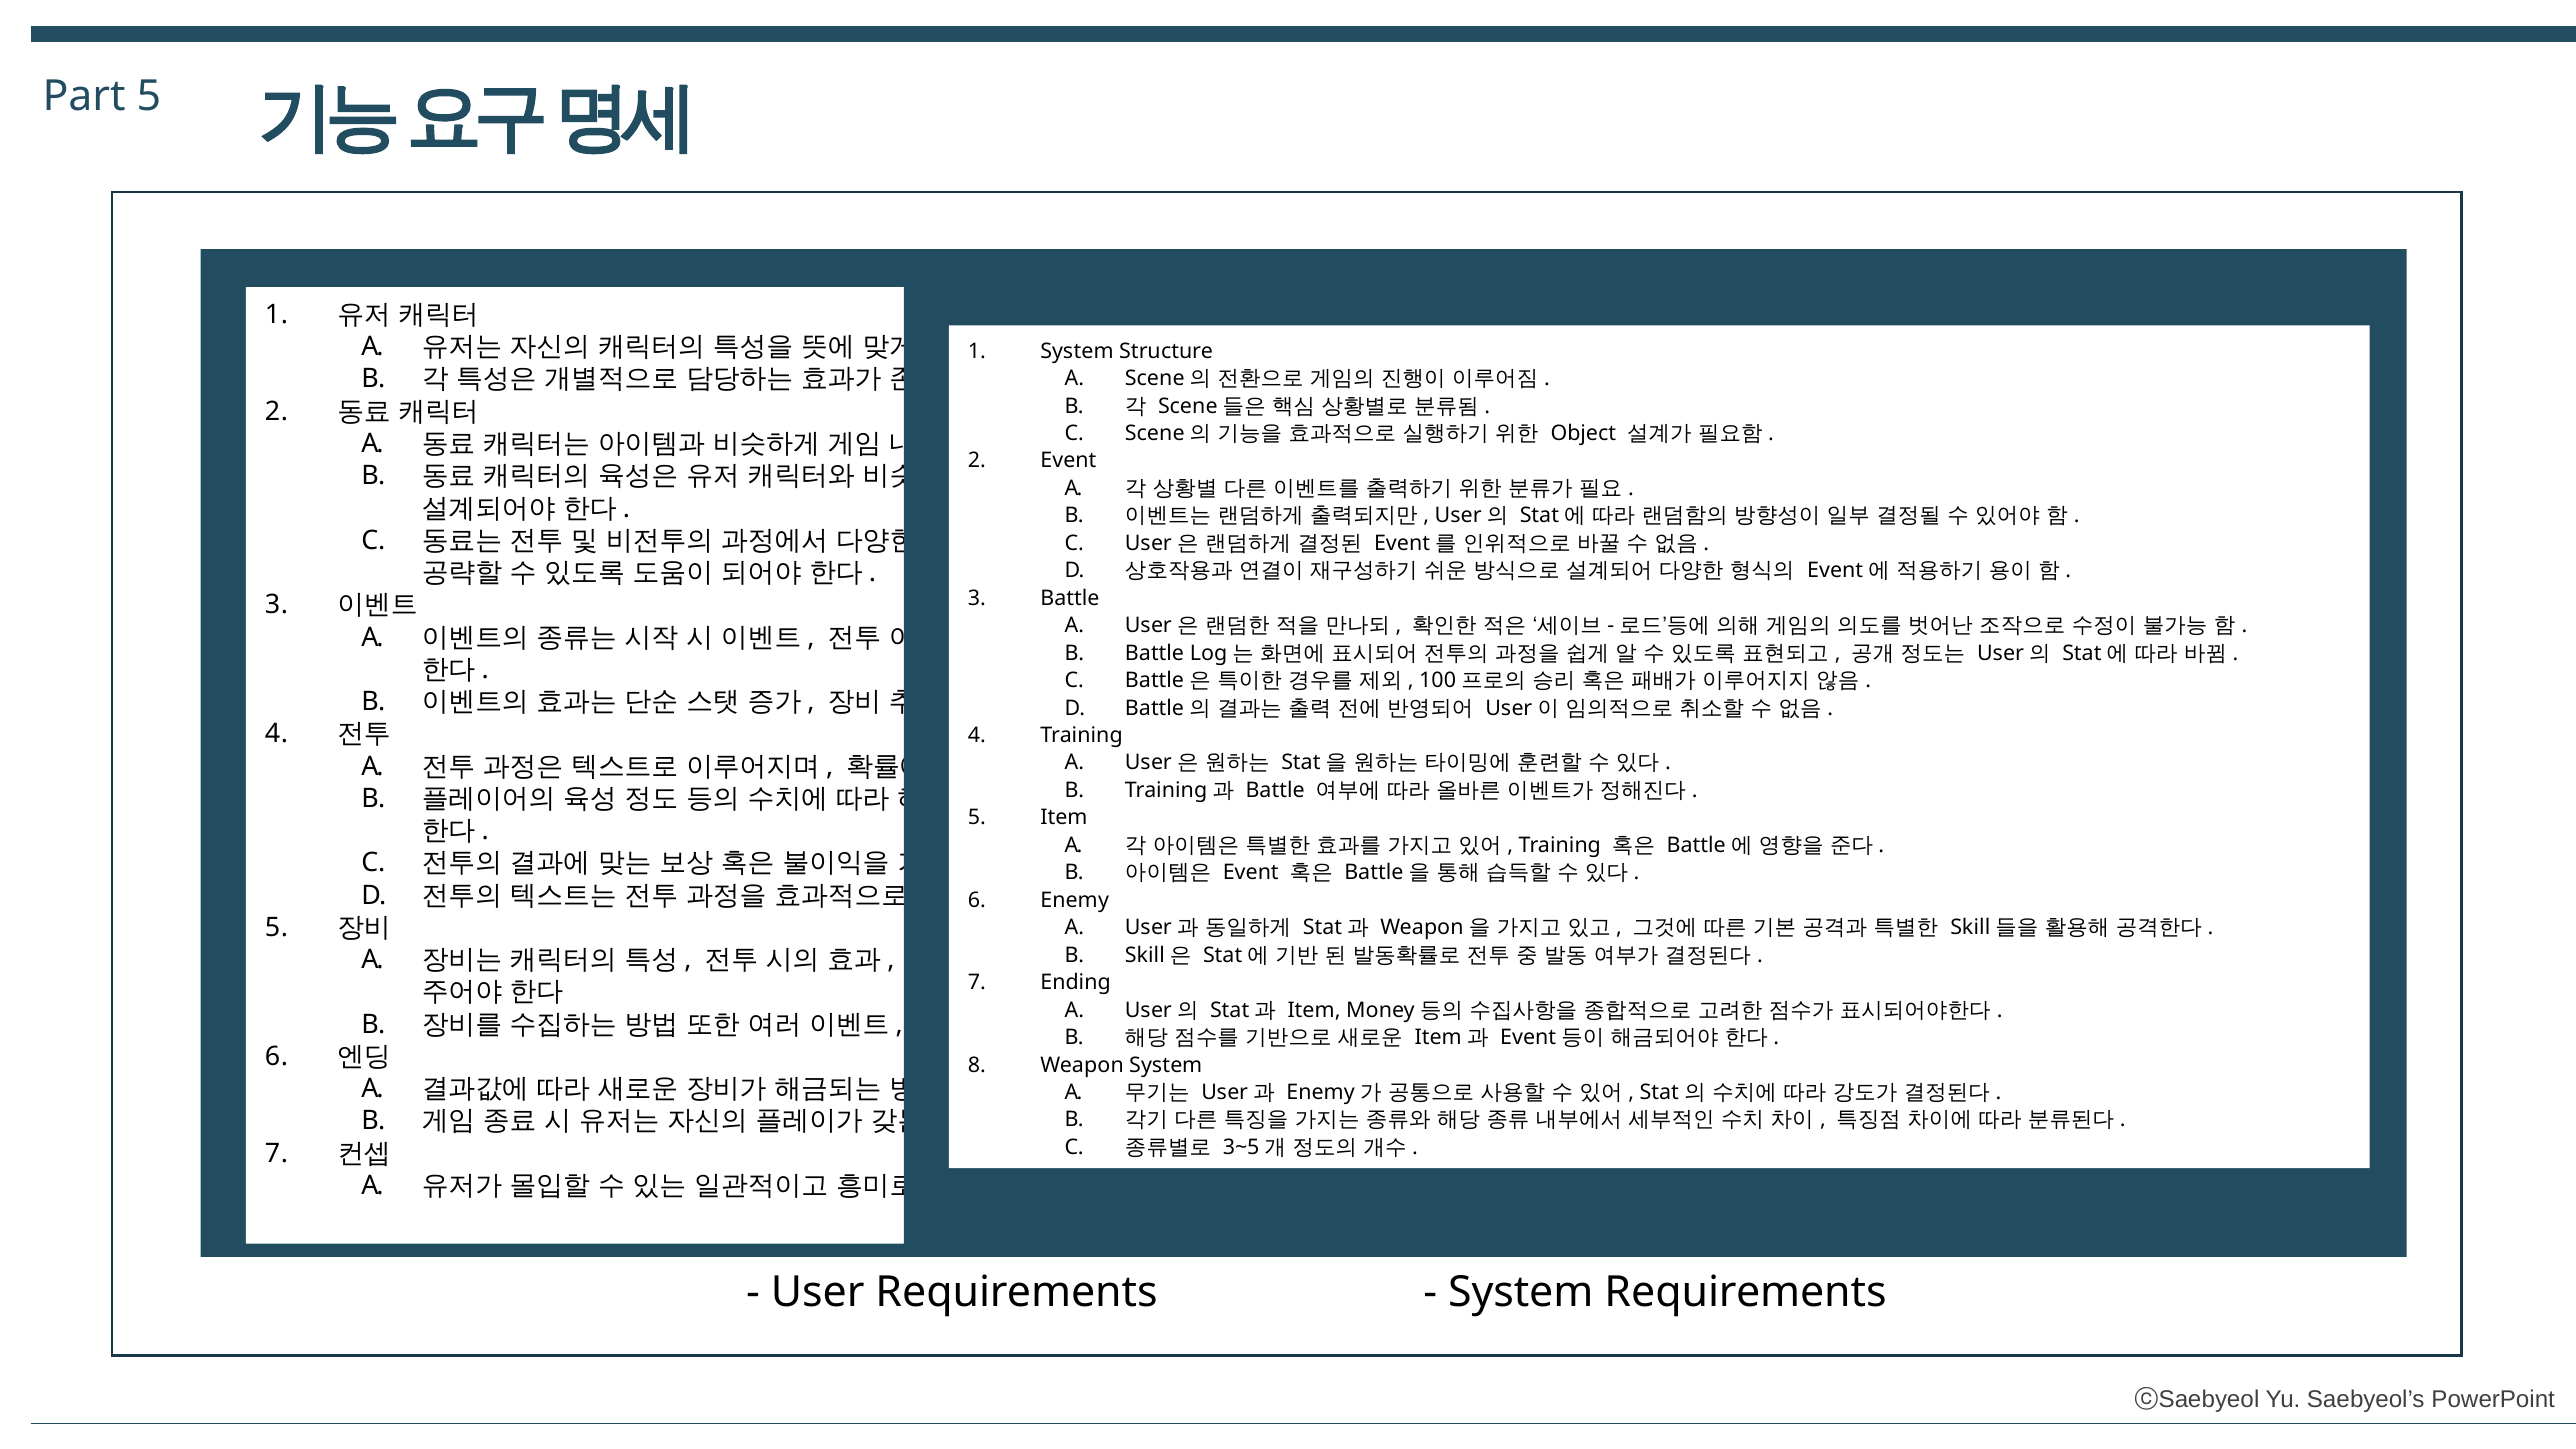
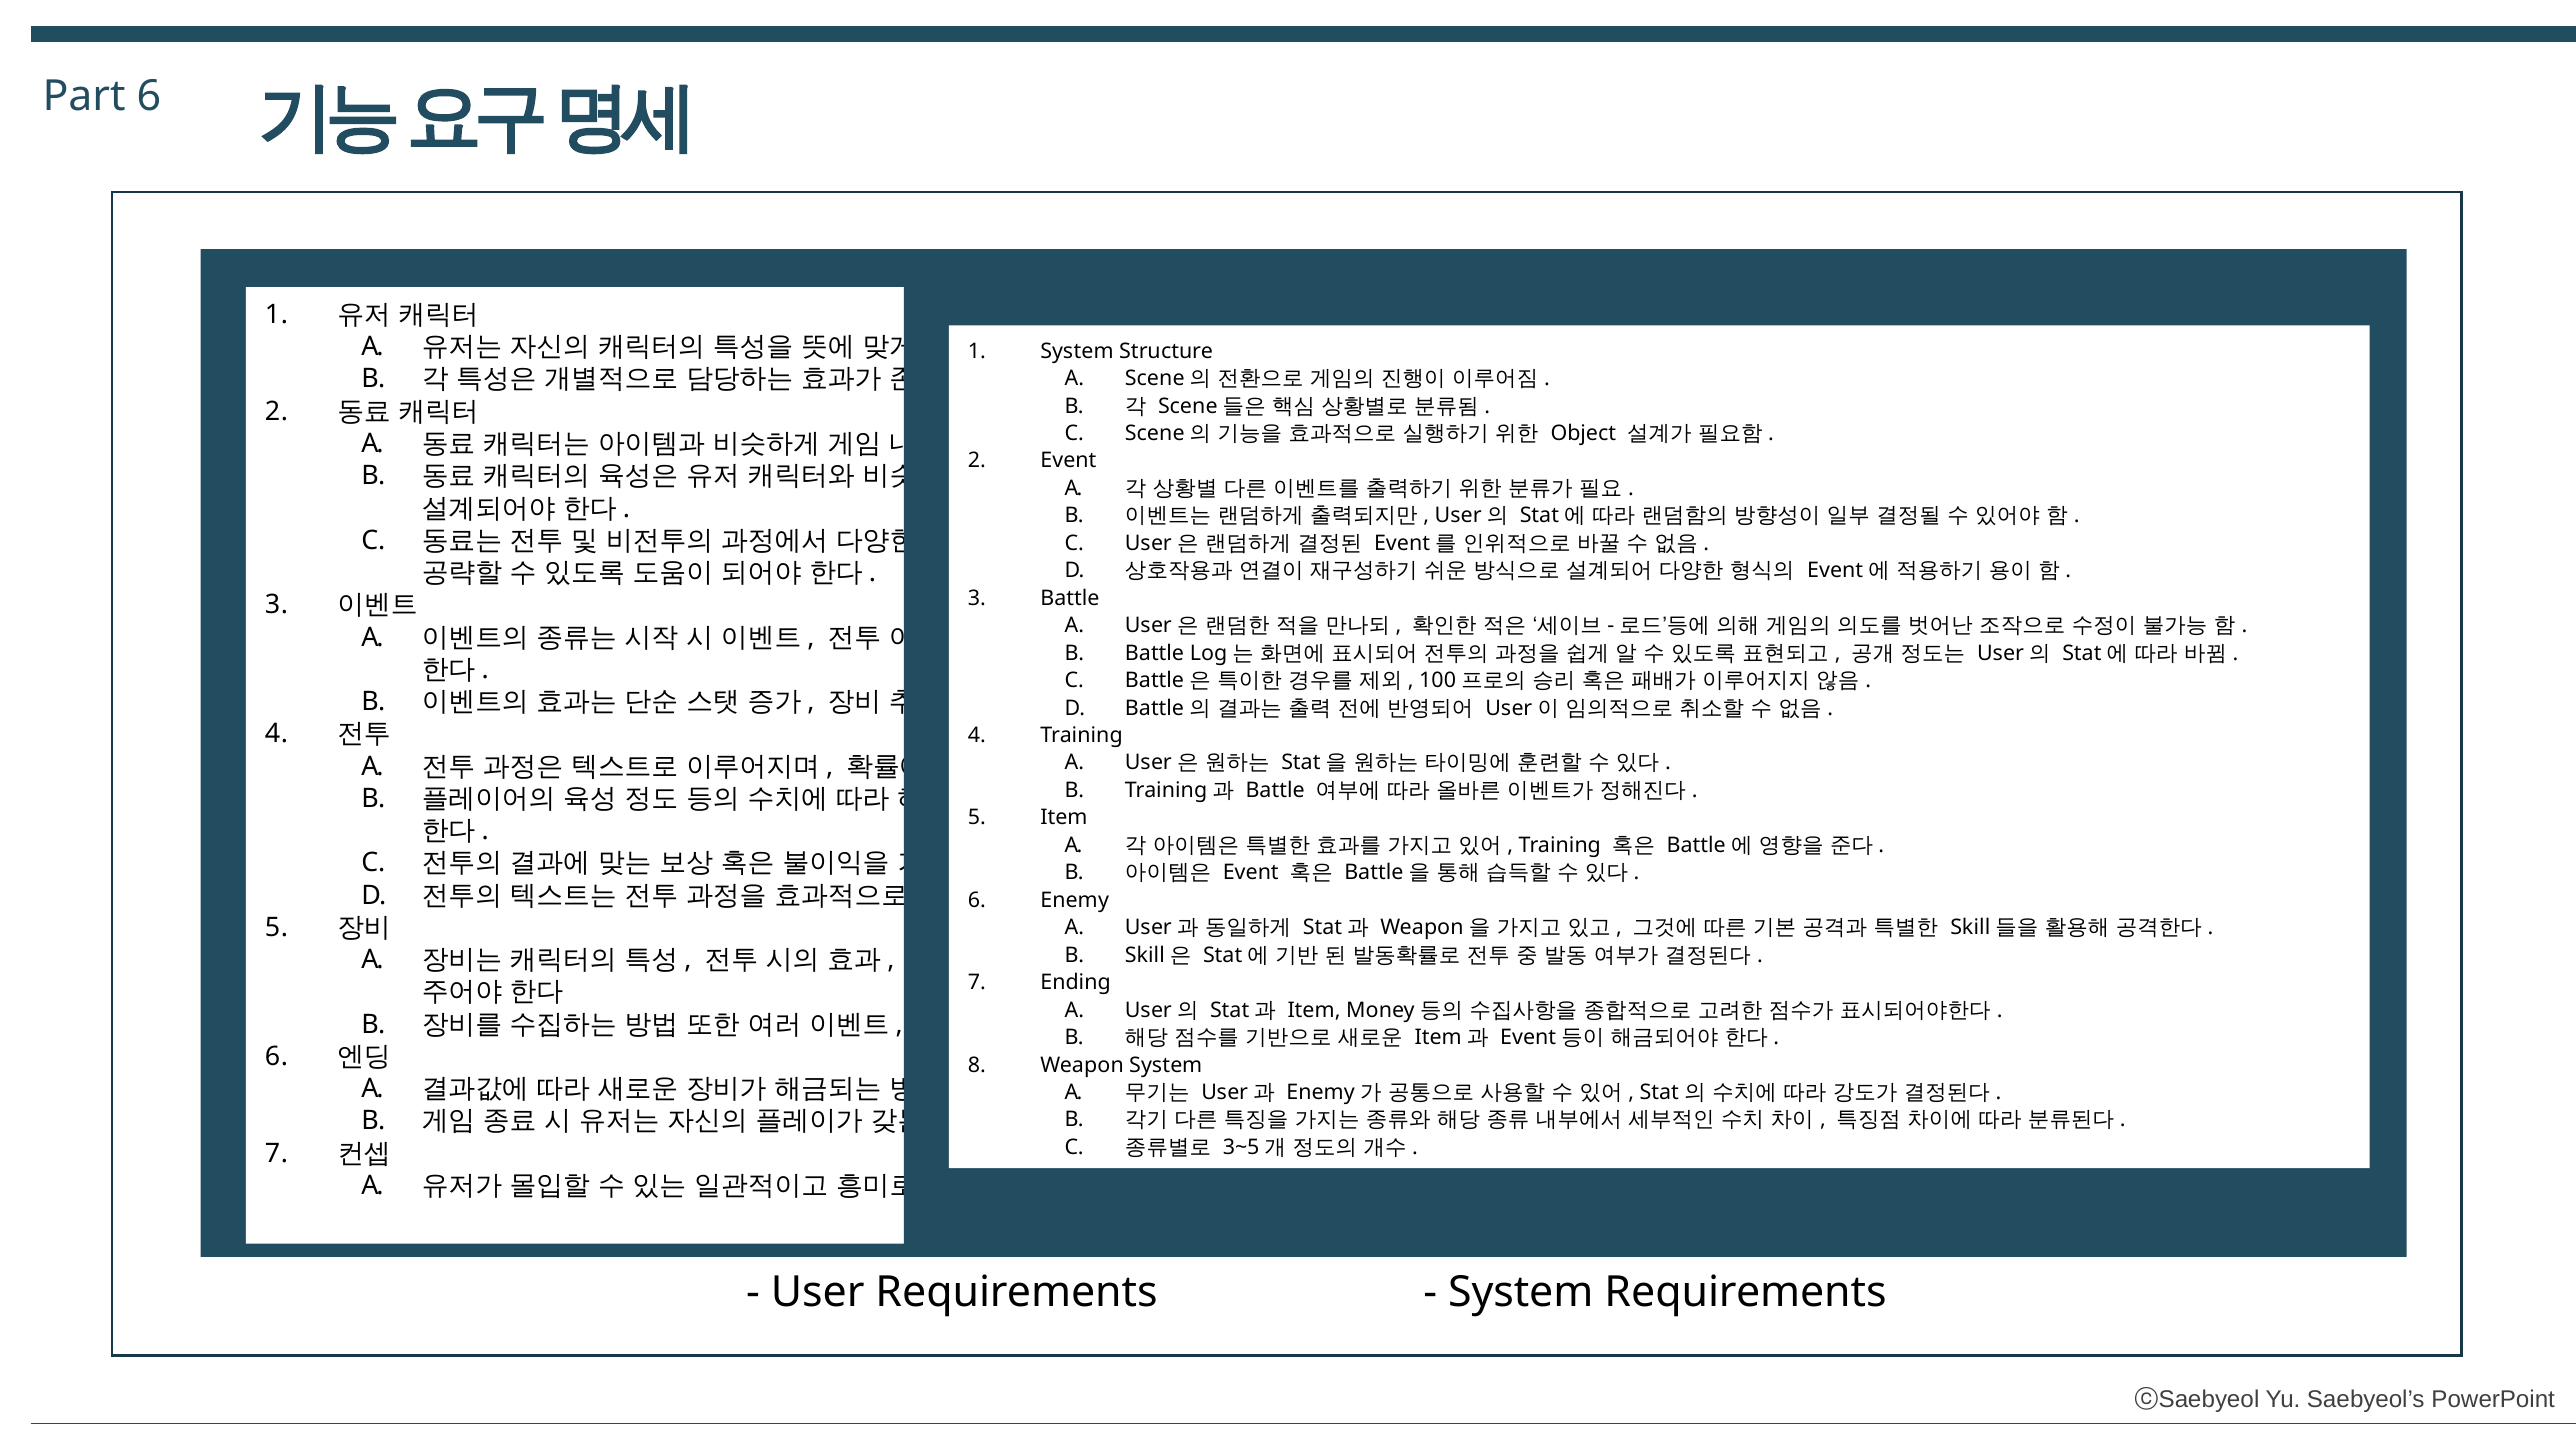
Part 5: 5 -> 6
